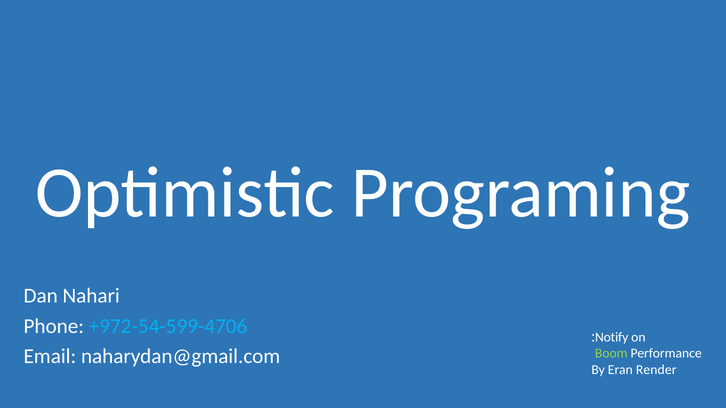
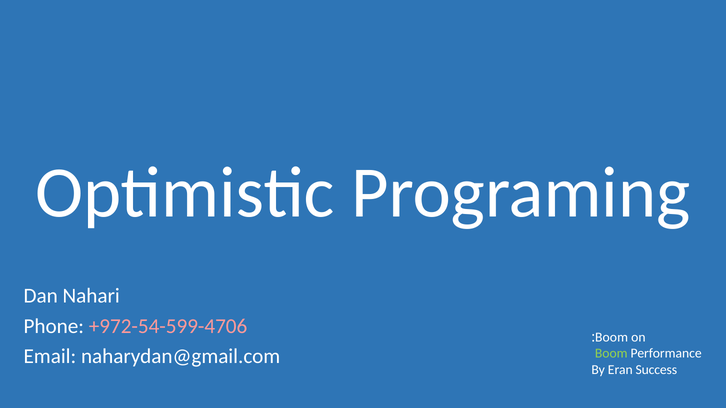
+972-54-599-4706 colour: light blue -> pink
Notify at (612, 337): Notify -> Boom
Render: Render -> Success
